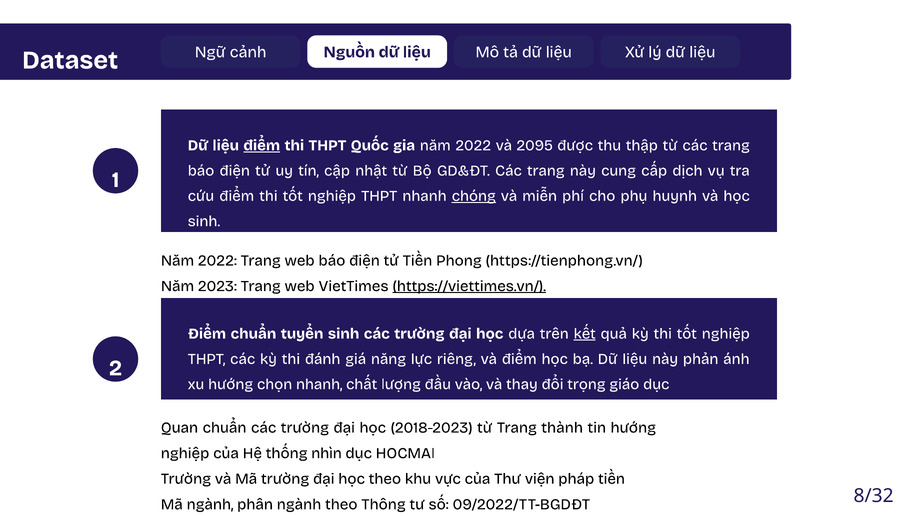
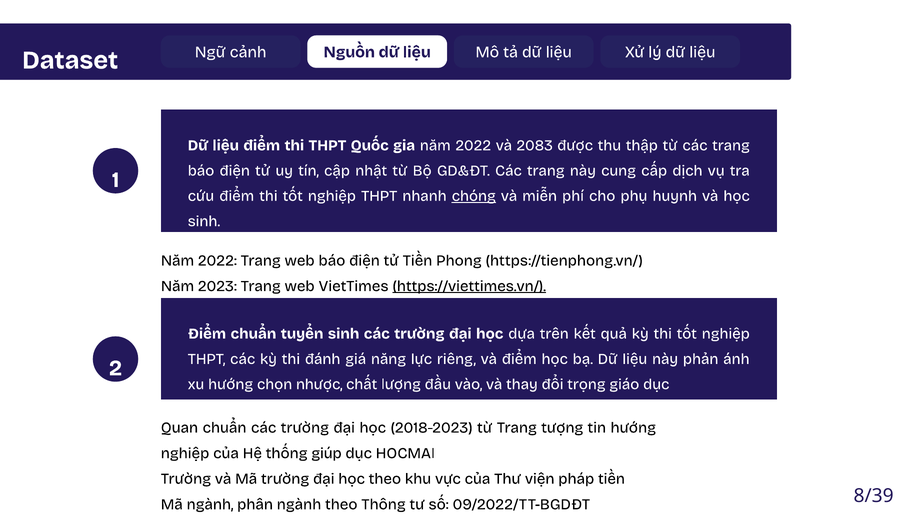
điểm at (262, 145) underline: present -> none
2095: 2095 -> 2083
kết underline: present -> none
chọn nhanh: nhanh -> nhược
thành: thành -> tượng
nhìn: nhìn -> giúp
8/32: 8/32 -> 8/39
